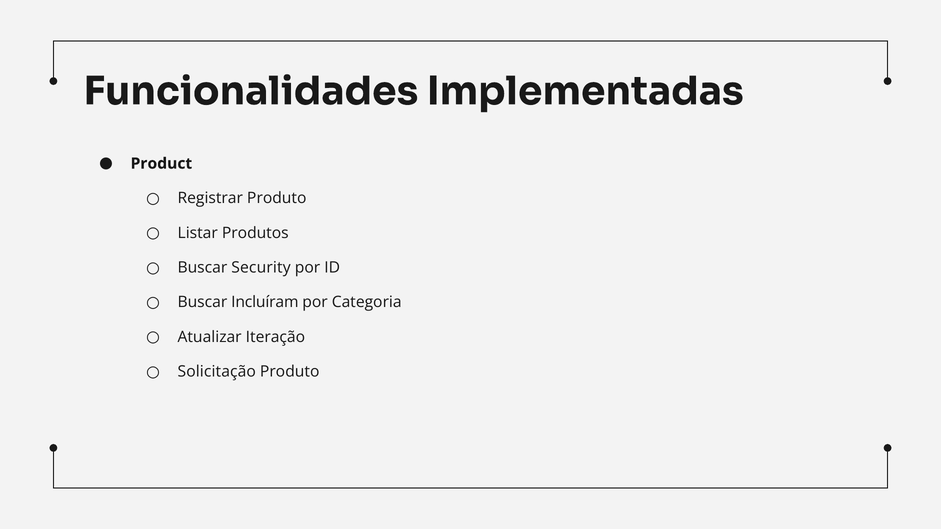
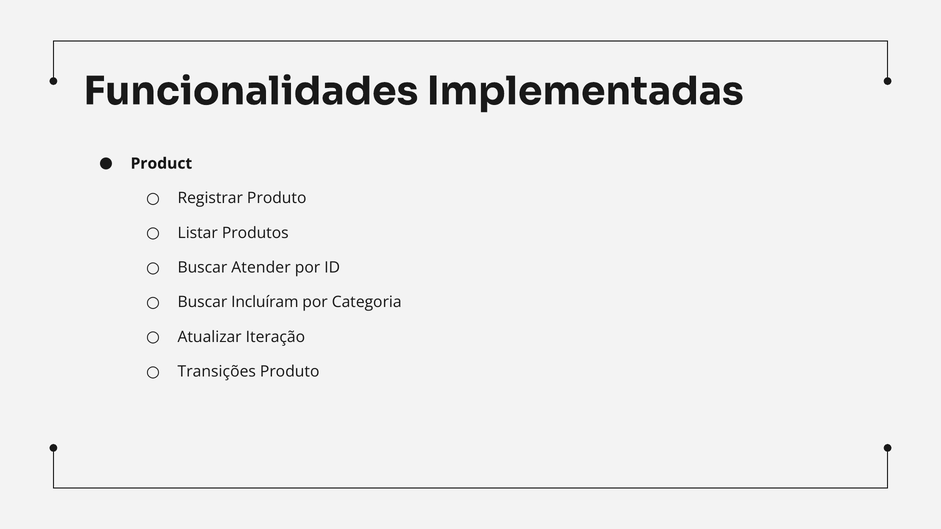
Security: Security -> Atender
Solicitação: Solicitação -> Transições
